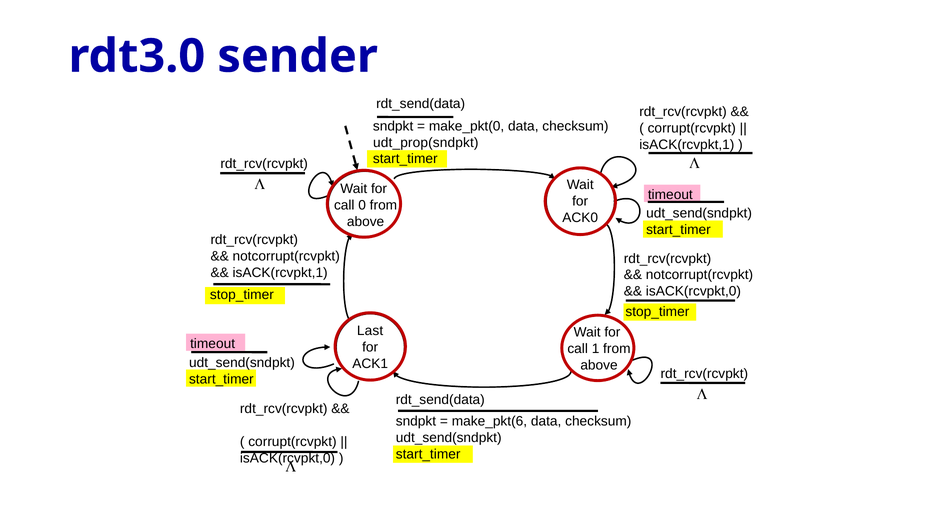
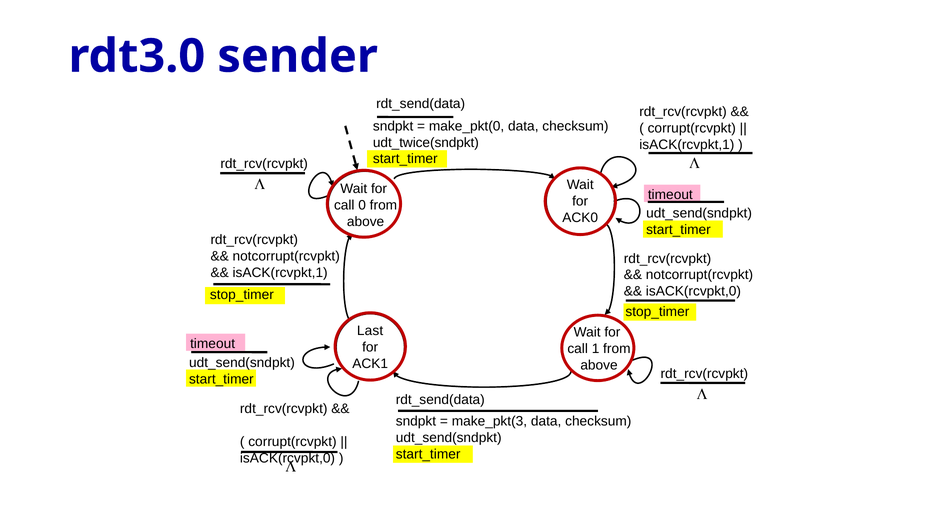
udt_prop(sndpkt: udt_prop(sndpkt -> udt_twice(sndpkt
make_pkt(6: make_pkt(6 -> make_pkt(3
